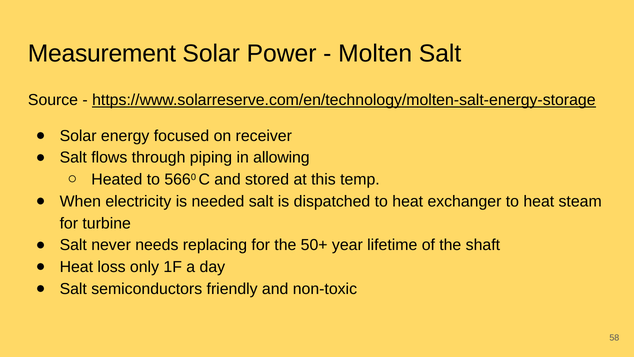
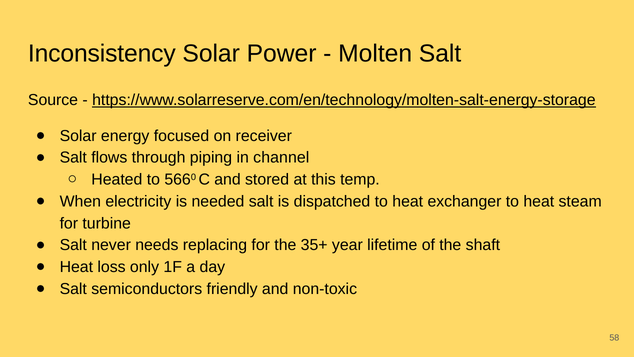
Measurement: Measurement -> Inconsistency
allowing: allowing -> channel
50+: 50+ -> 35+
